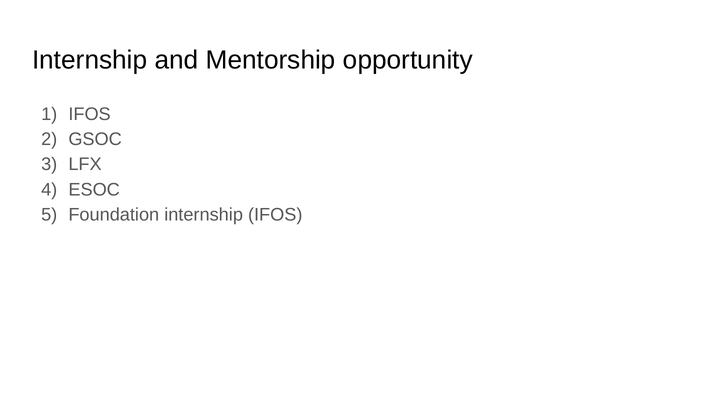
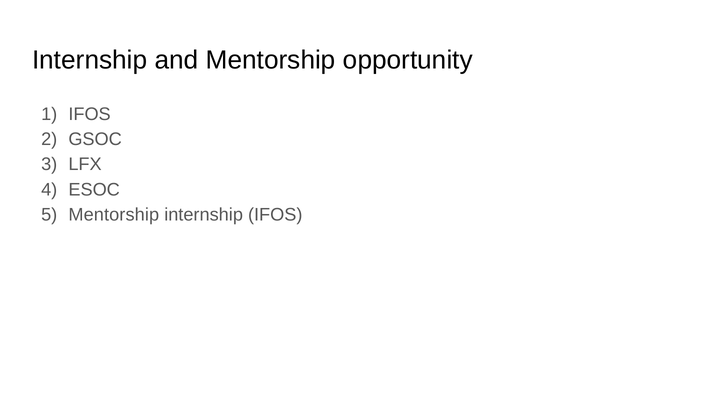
Foundation at (114, 215): Foundation -> Mentorship
